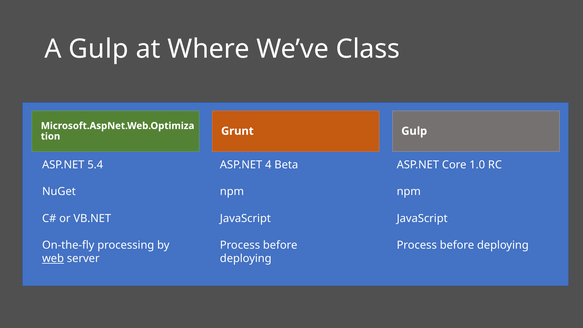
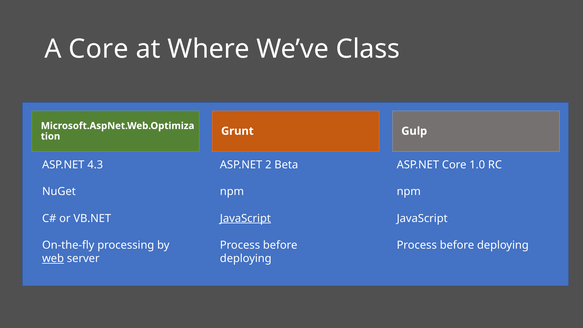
A Gulp: Gulp -> Core
5.4: 5.4 -> 4.3
4: 4 -> 2
JavaScript at (245, 218) underline: none -> present
